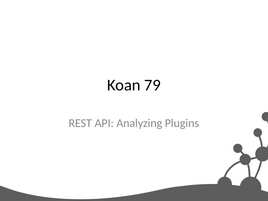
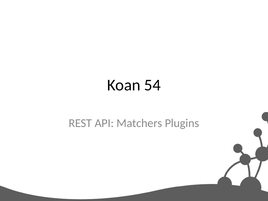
79: 79 -> 54
Analyzing: Analyzing -> Matchers
